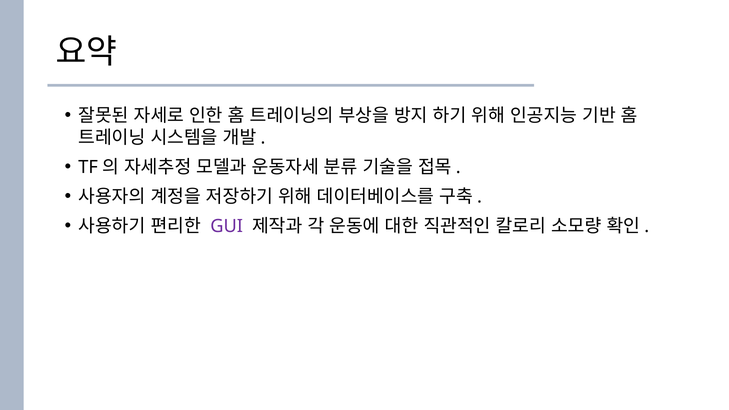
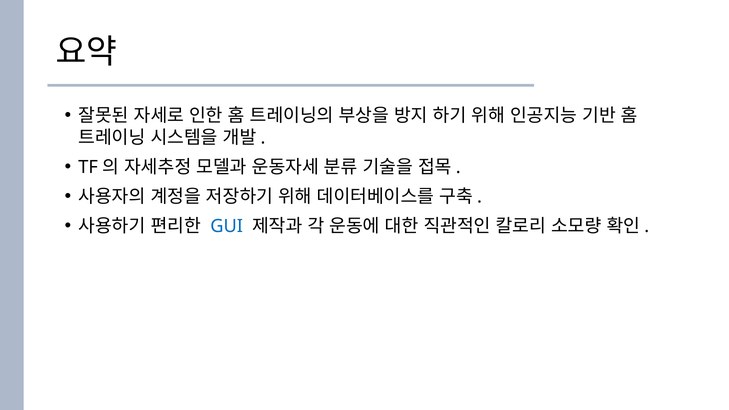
GUI colour: purple -> blue
